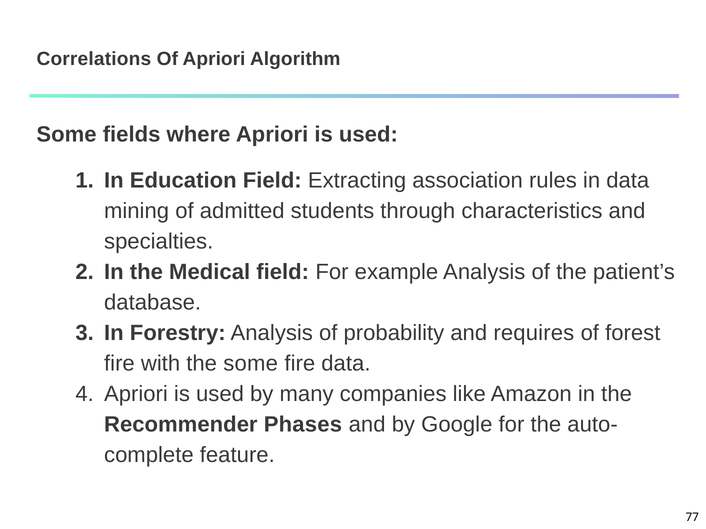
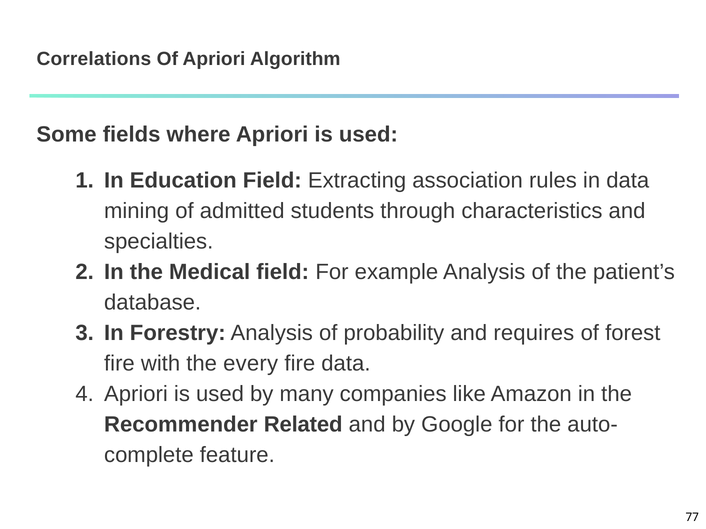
the some: some -> every
Phases: Phases -> Related
